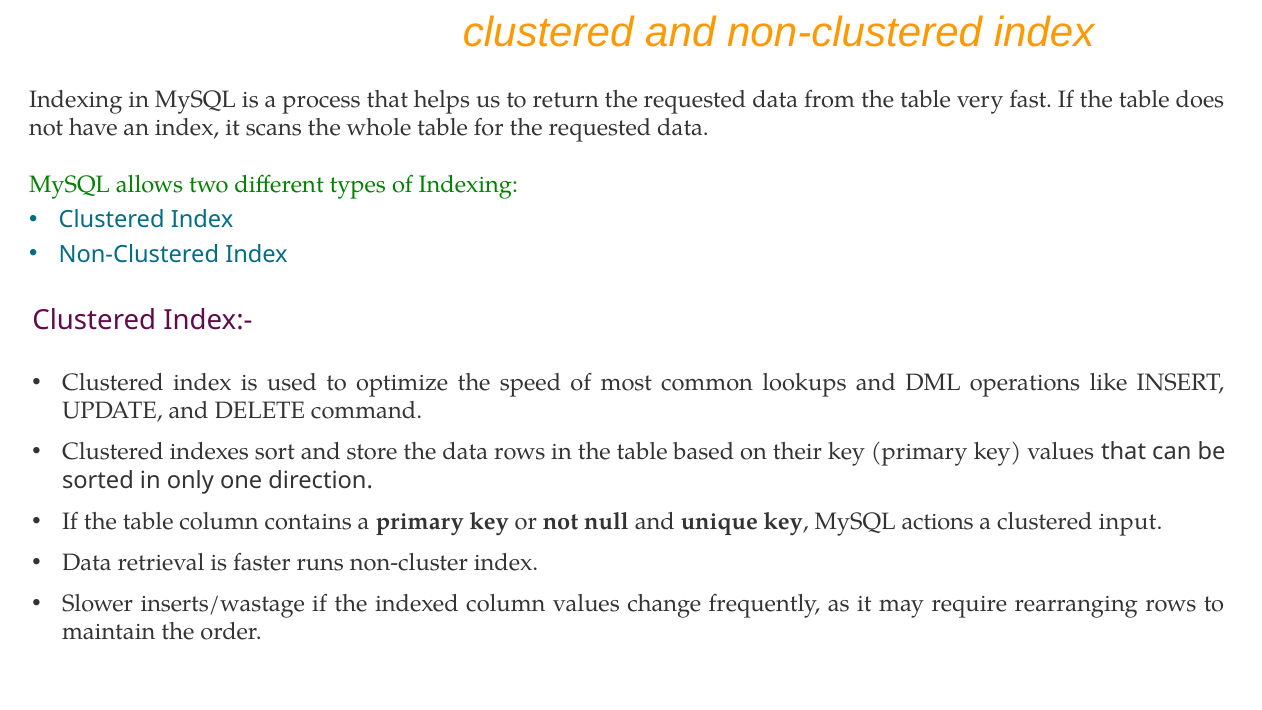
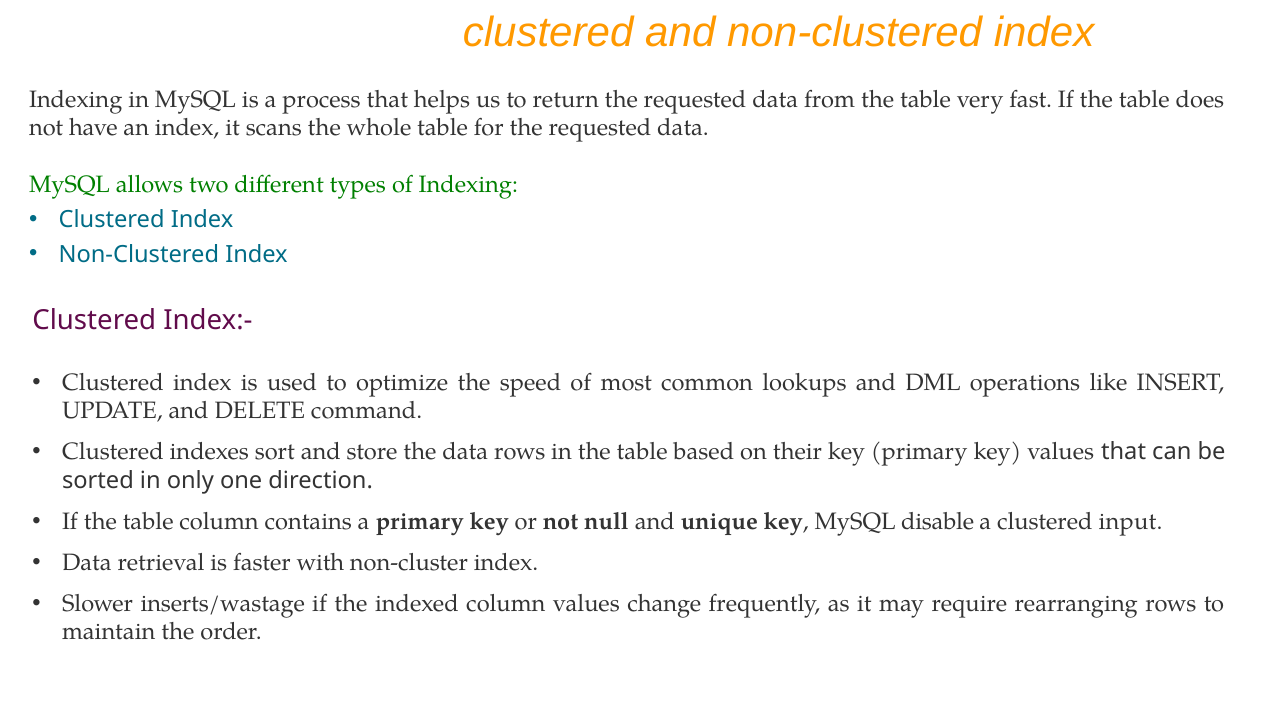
actions: actions -> disable
runs: runs -> with
